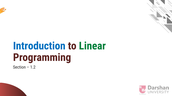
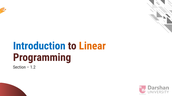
Linear colour: green -> orange
